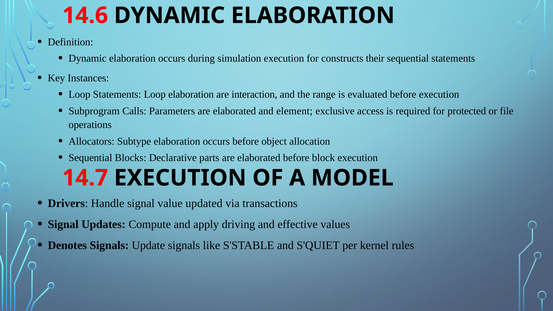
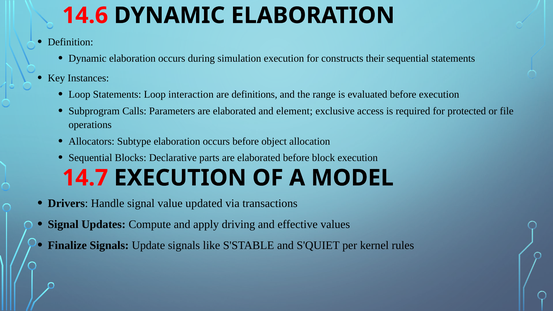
Loop elaboration: elaboration -> interaction
interaction: interaction -> definitions
Denotes: Denotes -> Finalize
